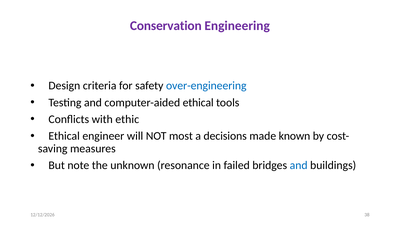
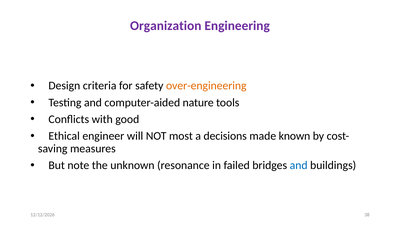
Conservation: Conservation -> Organization
over-engineering colour: blue -> orange
computer-aided ethical: ethical -> nature
ethic: ethic -> good
